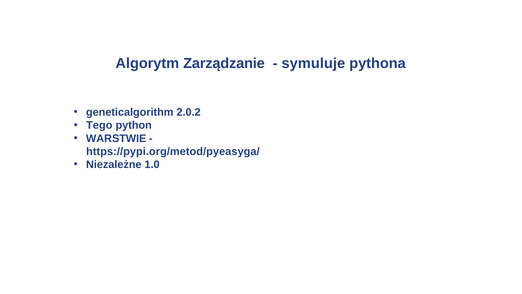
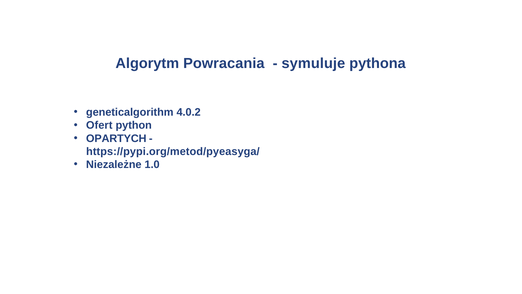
Zarządzanie: Zarządzanie -> Powracania
2.0.2: 2.0.2 -> 4.0.2
Tego: Tego -> Ofert
WARSTWIE: WARSTWIE -> OPARTYCH
